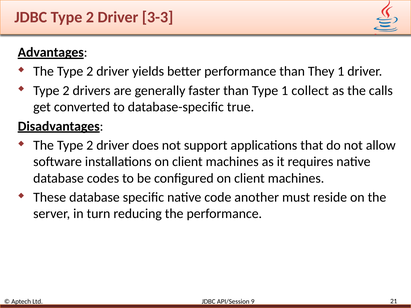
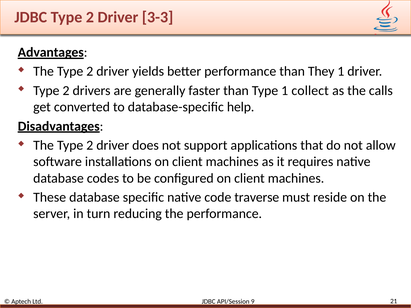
true: true -> help
another: another -> traverse
